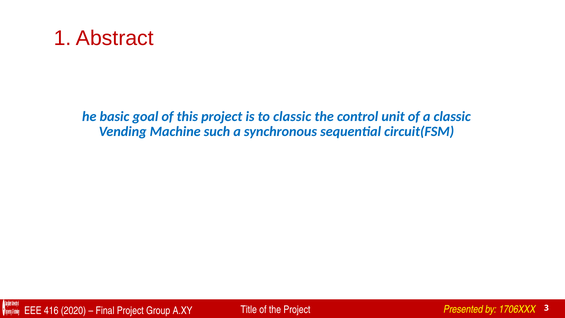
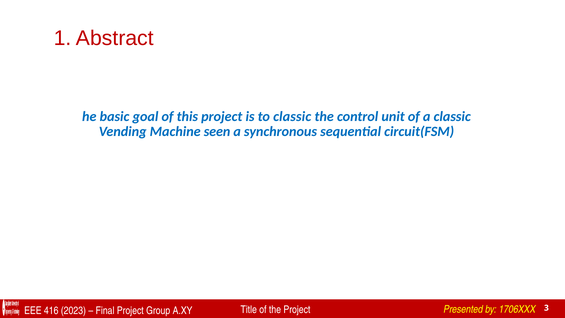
such: such -> seen
2020: 2020 -> 2023
